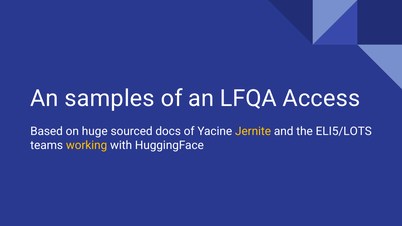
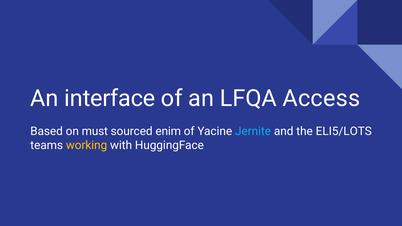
samples: samples -> interface
huge: huge -> must
docs: docs -> enim
Jernite colour: yellow -> light blue
